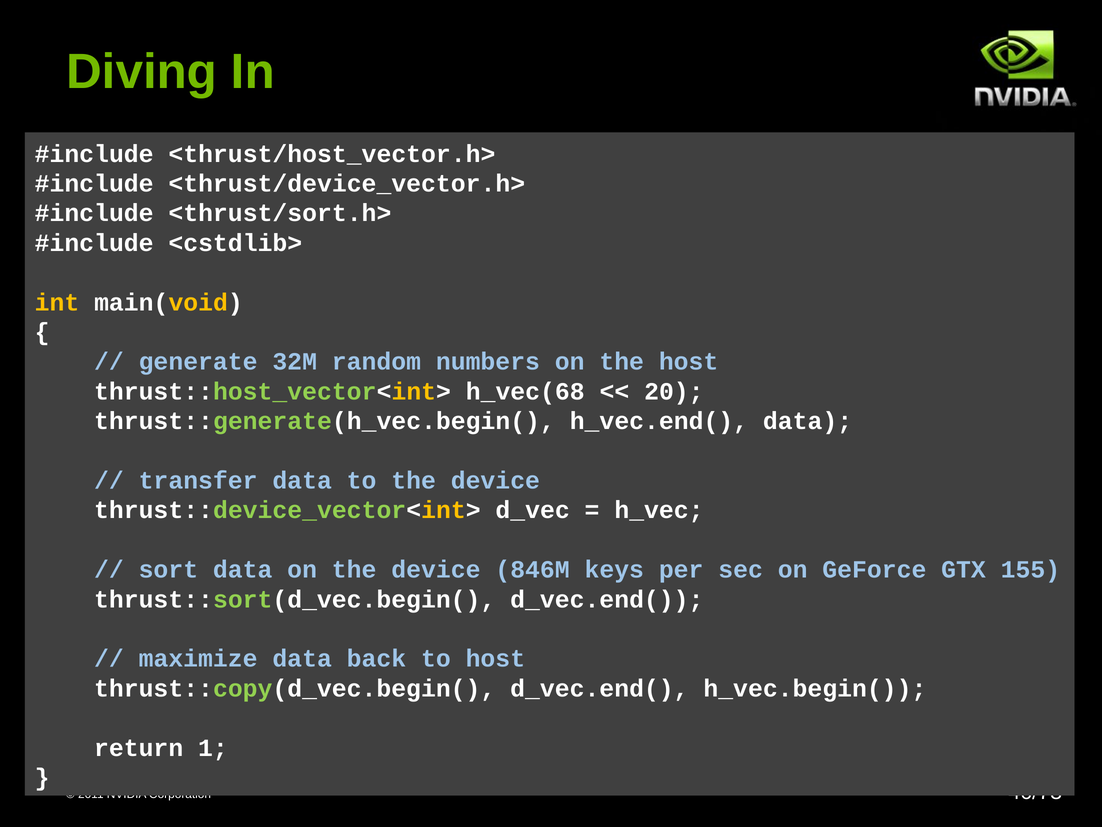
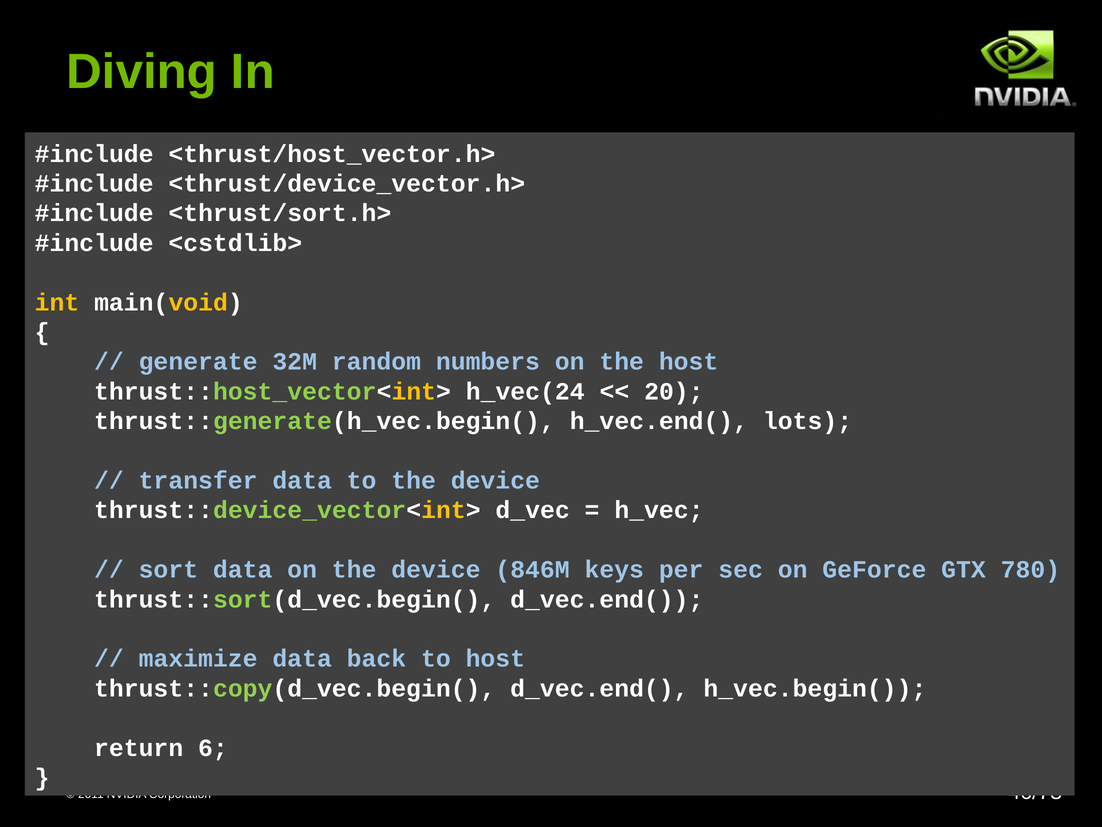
h_vec(68: h_vec(68 -> h_vec(24
h_vec.end( data: data -> lots
155: 155 -> 780
1: 1 -> 6
